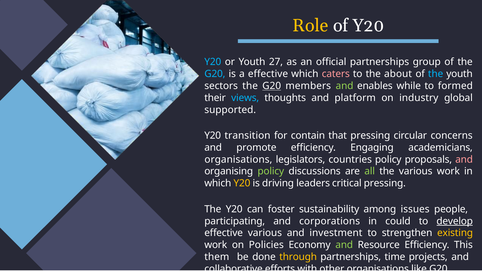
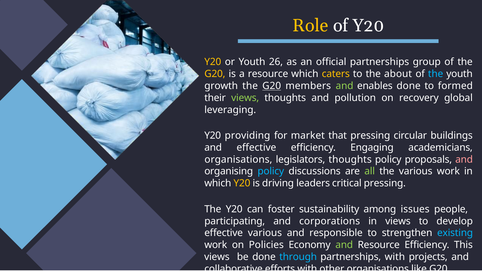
Y20 at (213, 62) colour: light blue -> yellow
27: 27 -> 26
G20 at (215, 74) colour: light blue -> yellow
a effective: effective -> resource
caters colour: pink -> yellow
sectors: sectors -> growth
enables while: while -> done
views at (245, 98) colour: light blue -> light green
platform: platform -> pollution
industry: industry -> recovery
supported: supported -> leveraging
transition: transition -> providing
contain: contain -> market
concerns: concerns -> buildings
and promote: promote -> effective
legislators countries: countries -> thoughts
policy at (271, 171) colour: light green -> light blue
in could: could -> views
develop underline: present -> none
investment: investment -> responsible
existing colour: yellow -> light blue
them at (217, 257): them -> views
through colour: yellow -> light blue
partnerships time: time -> with
